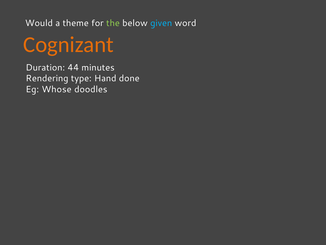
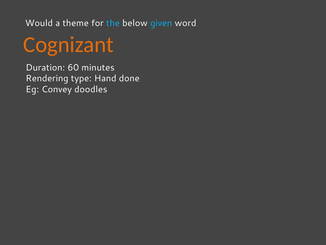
the colour: light green -> light blue
44: 44 -> 60
Whose: Whose -> Convey
